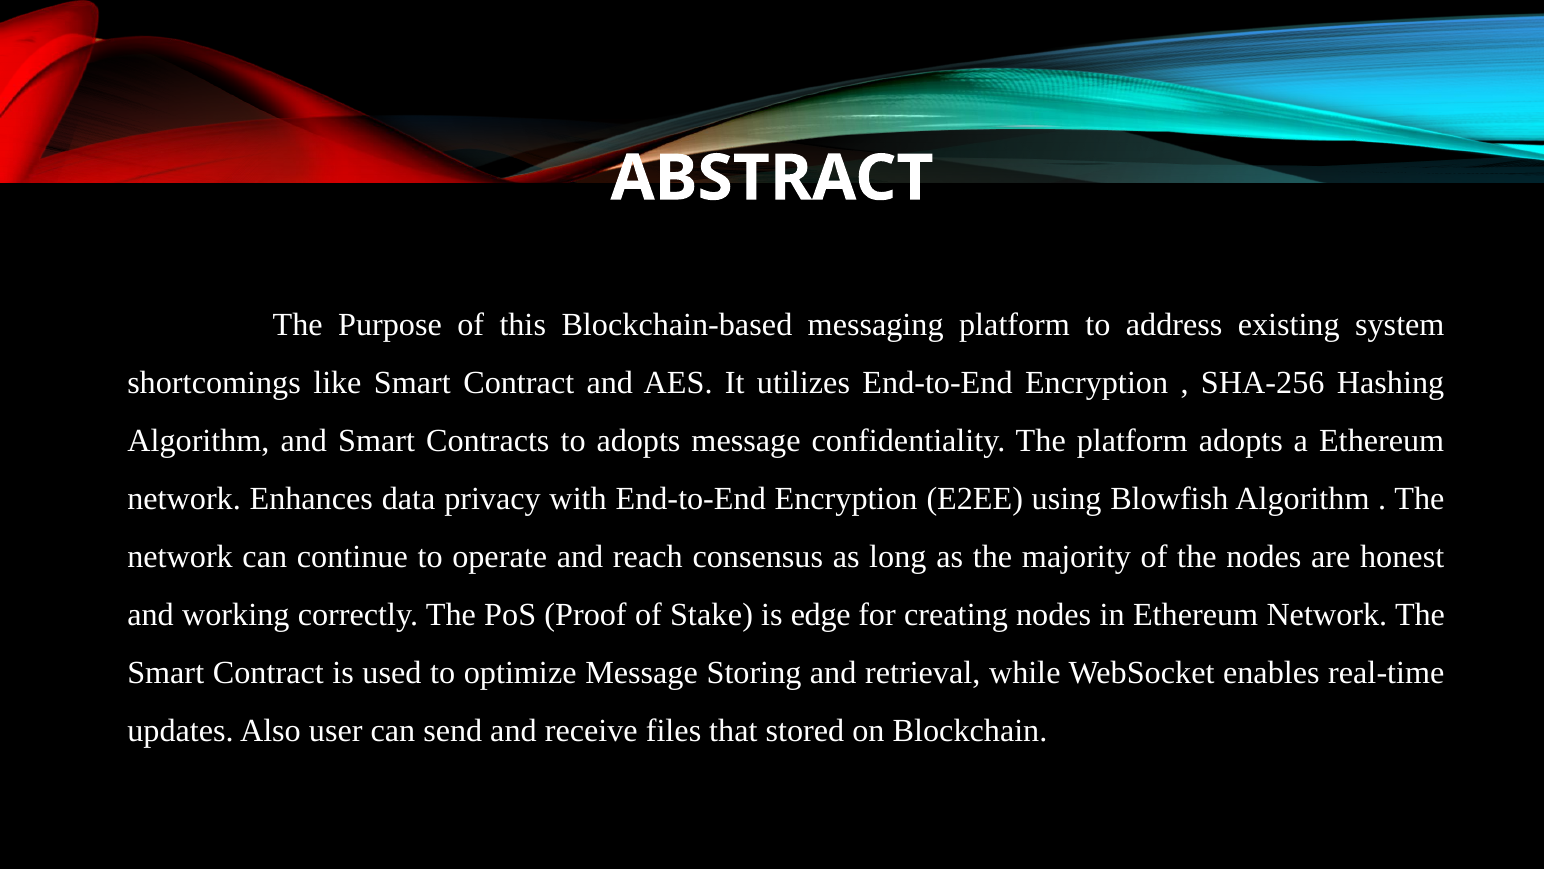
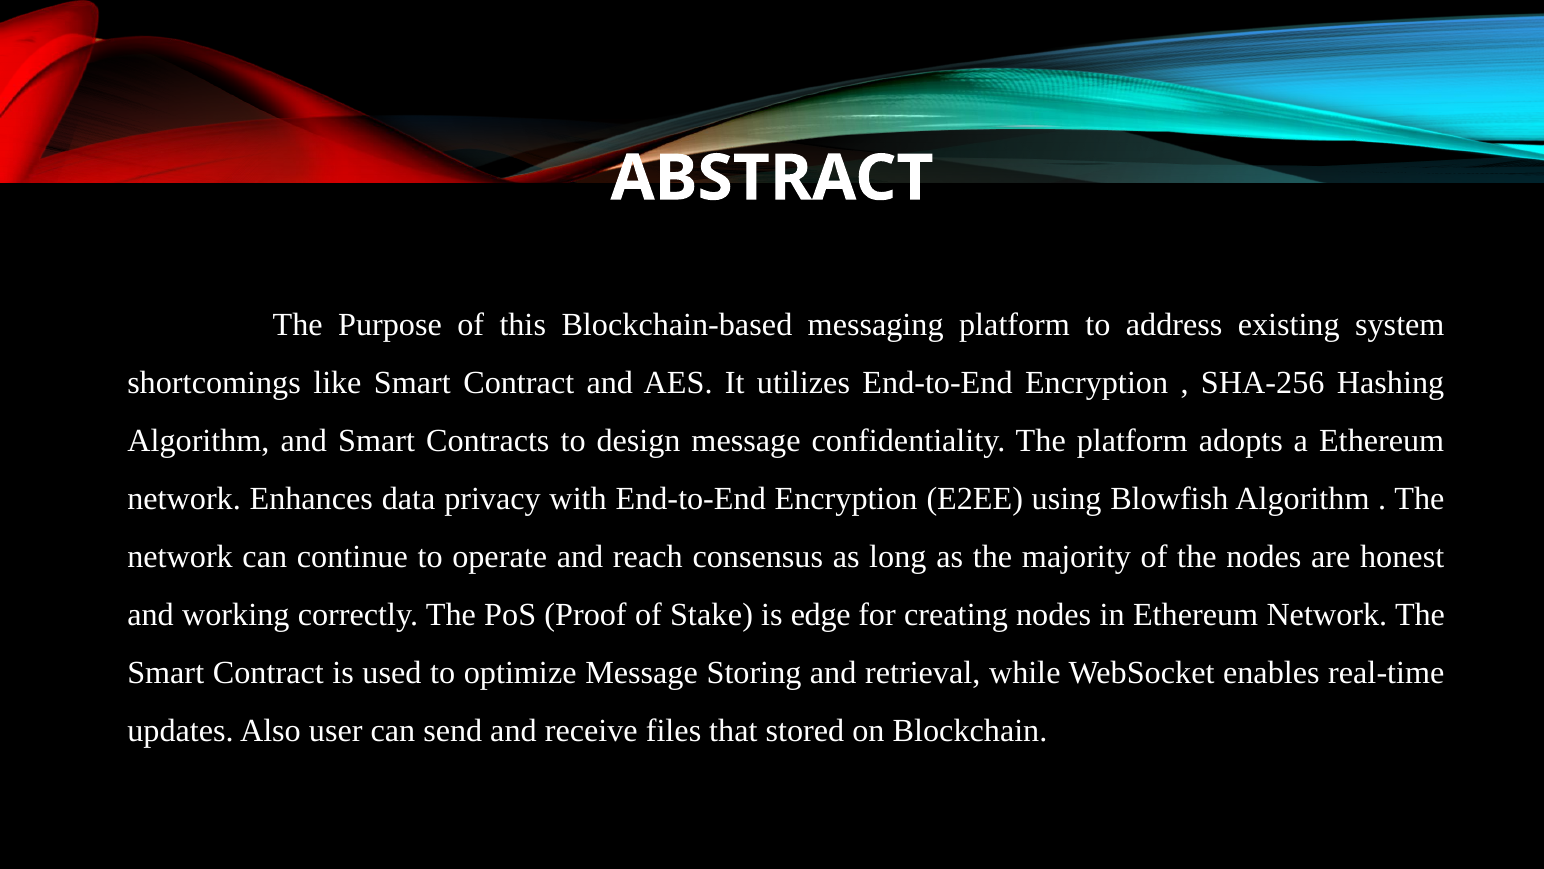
to adopts: adopts -> design
